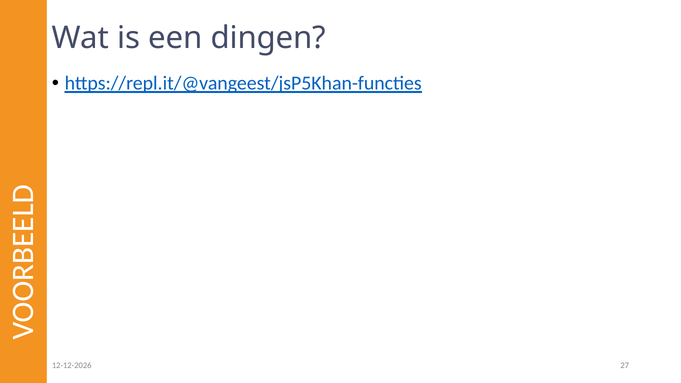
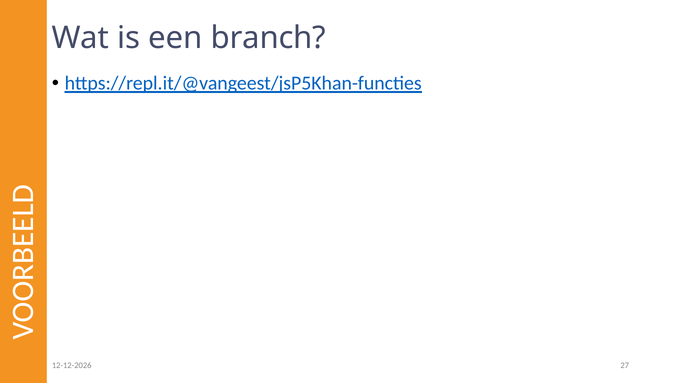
dingen: dingen -> branch
